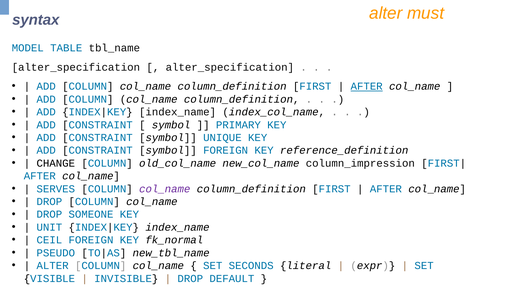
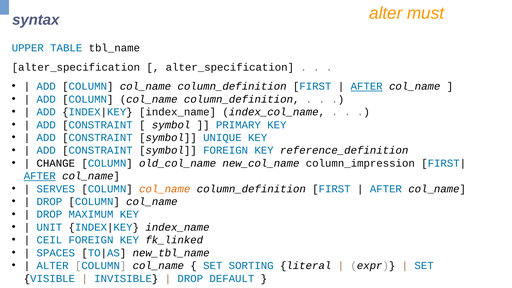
MODEL: MODEL -> UPPER
AFTER at (40, 176) underline: none -> present
col_name at (165, 189) colour: purple -> orange
SOMEONE: SOMEONE -> MAXIMUM
fk_normal: fk_normal -> fk_linked
PSEUDO: PSEUDO -> SPACES
SECONDS: SECONDS -> SORTING
